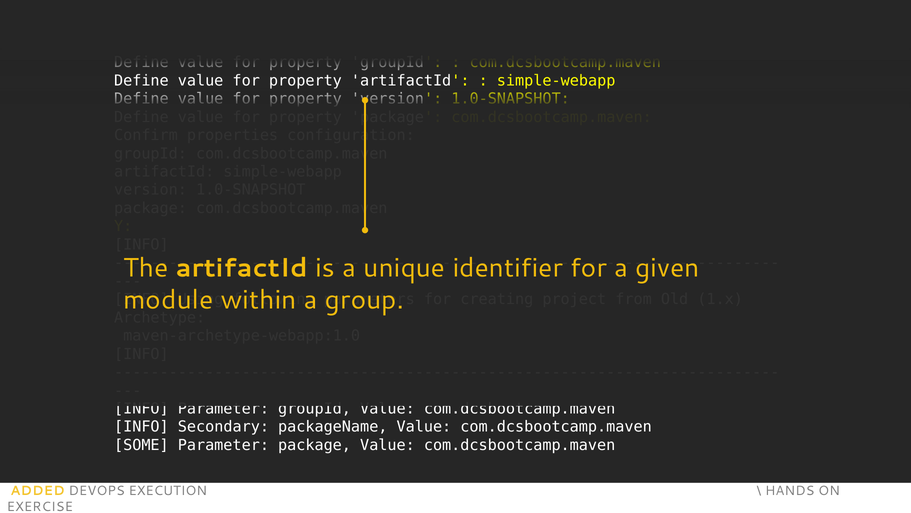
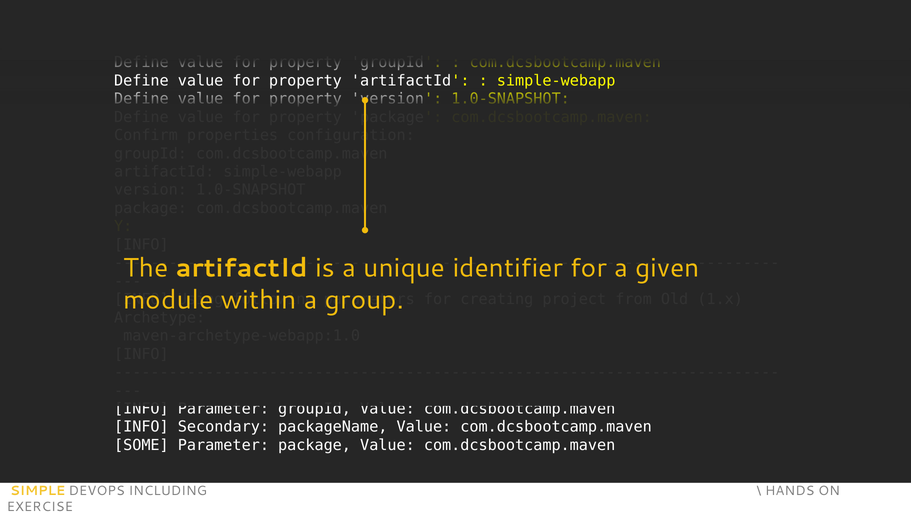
ADDED: ADDED -> SIMPLE
EXECUTION: EXECUTION -> INCLUDING
